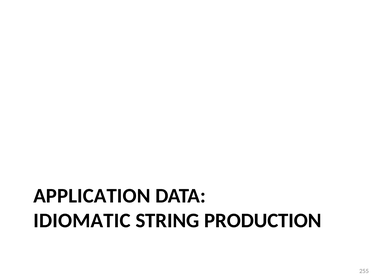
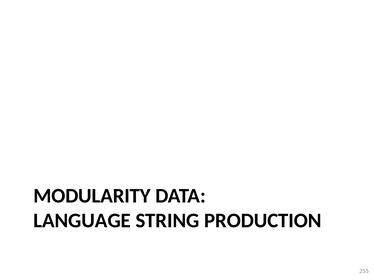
APPLICATION: APPLICATION -> MODULARITY
IDIOMATIC: IDIOMATIC -> LANGUAGE
